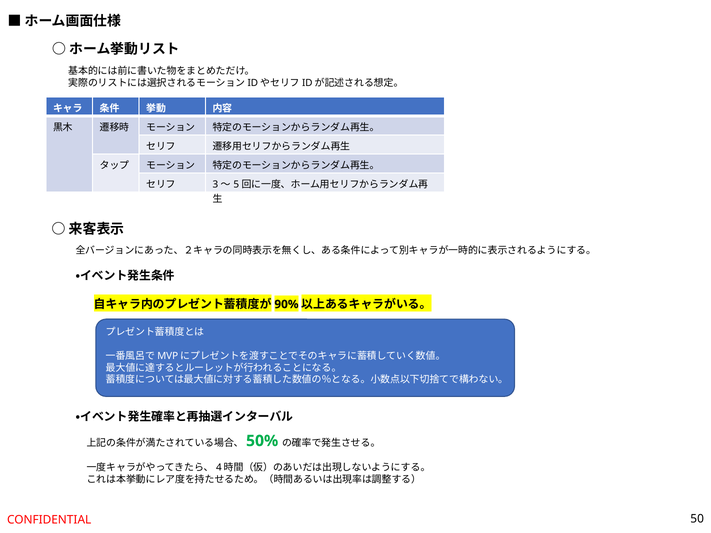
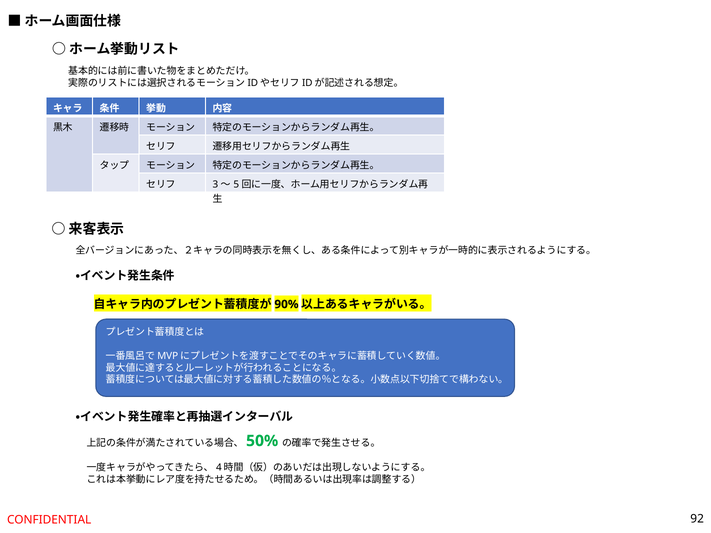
50: 50 -> 92
